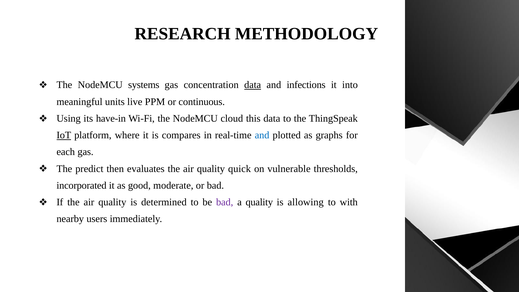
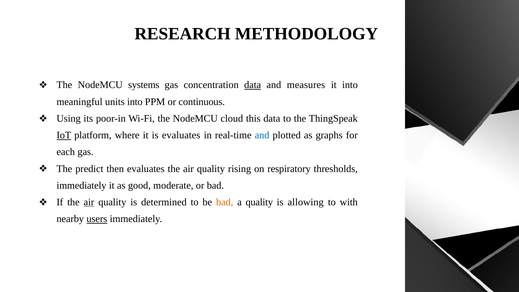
infections: infections -> measures
units live: live -> into
have-in: have-in -> poor-in
is compares: compares -> evaluates
quick: quick -> rising
vulnerable: vulnerable -> respiratory
incorporated at (82, 185): incorporated -> immediately
air at (89, 202) underline: none -> present
bad at (225, 202) colour: purple -> orange
users underline: none -> present
